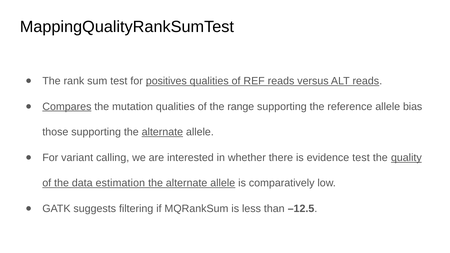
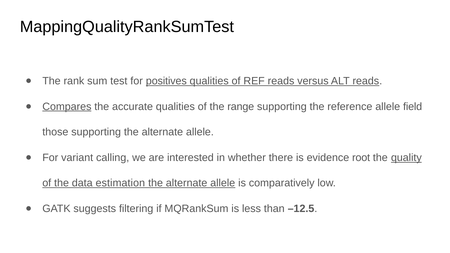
mutation: mutation -> accurate
bias: bias -> field
alternate at (162, 132) underline: present -> none
evidence test: test -> root
